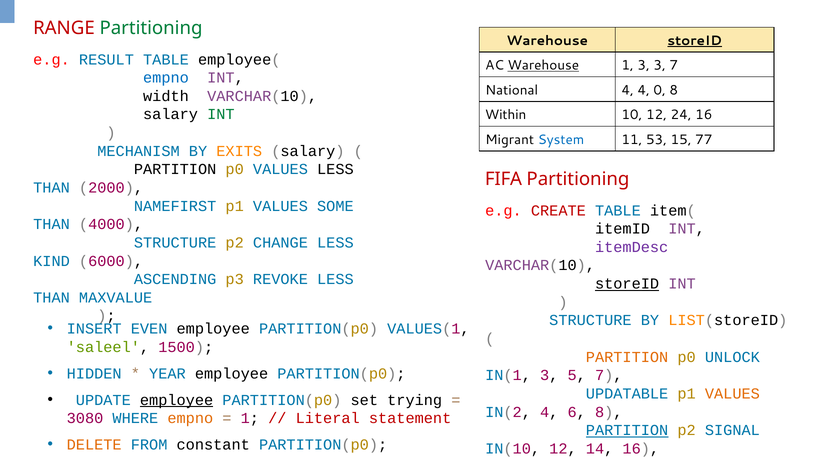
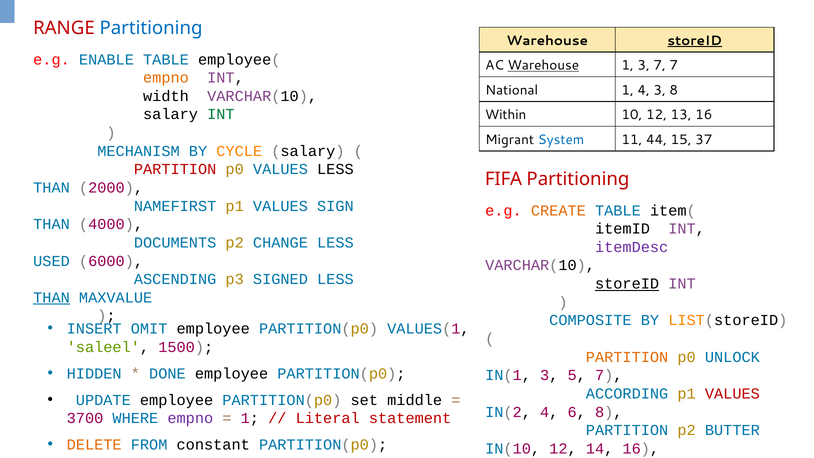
Partitioning at (151, 28) colour: green -> blue
RESULT: RESULT -> ENABLE
3 3: 3 -> 7
empno at (166, 78) colour: blue -> orange
National 4: 4 -> 1
4 0: 0 -> 3
12 24: 24 -> 13
53: 53 -> 44
77: 77 -> 37
EXITS: EXITS -> CYCLE
PARTITION at (175, 169) colour: black -> red
SOME: SOME -> SIGN
CREATE colour: red -> orange
STRUCTURE at (175, 243): STRUCTURE -> DOCUMENTS
KIND: KIND -> USED
REVOKE: REVOKE -> SIGNED
THAN at (52, 298) underline: none -> present
STRUCTURE at (590, 320): STRUCTURE -> COMPOSITE
EVEN: EVEN -> OMIT
YEAR: YEAR -> DONE
UPDATABLE: UPDATABLE -> ACCORDING
VALUES at (732, 394) colour: orange -> red
employee at (177, 400) underline: present -> none
trying: trying -> middle
3080: 3080 -> 3700
empno at (190, 418) colour: orange -> purple
PARTITION at (627, 430) underline: present -> none
SIGNAL: SIGNAL -> BUTTER
